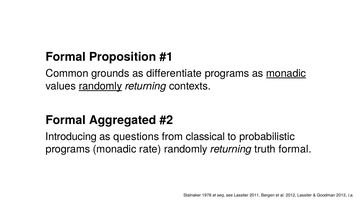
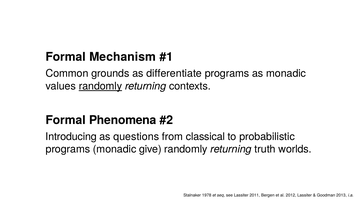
Proposition: Proposition -> Mechanism
monadic at (286, 73) underline: present -> none
Aggregated: Aggregated -> Phenomena
rate: rate -> give
truth formal: formal -> worlds
